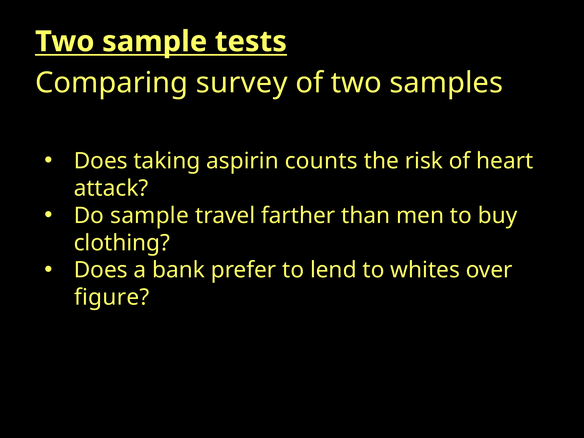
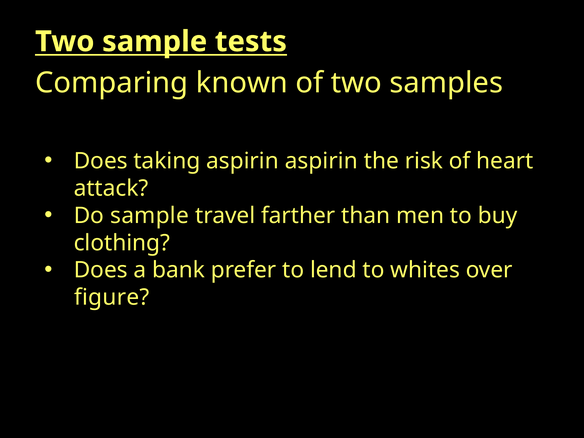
survey: survey -> known
aspirin counts: counts -> aspirin
